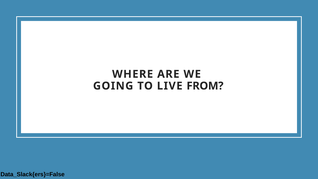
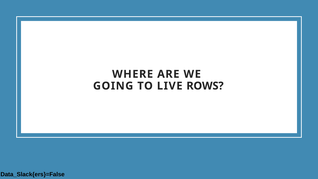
FROM: FROM -> ROWS
